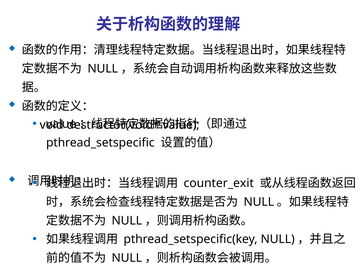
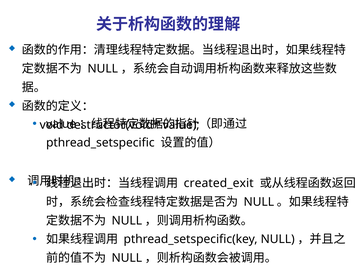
counter_exit: counter_exit -> created_exit
